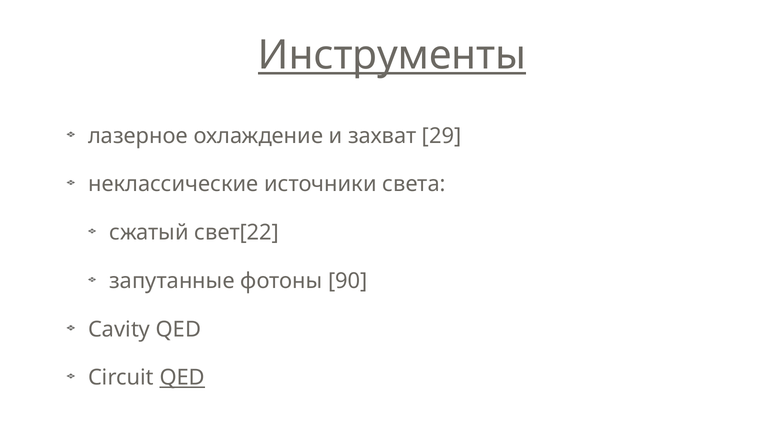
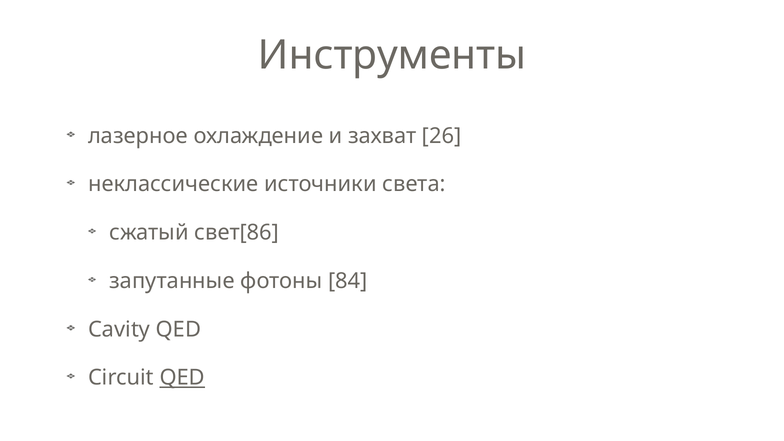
Инструменты underline: present -> none
29: 29 -> 26
свет[22: свет[22 -> свет[86
90: 90 -> 84
